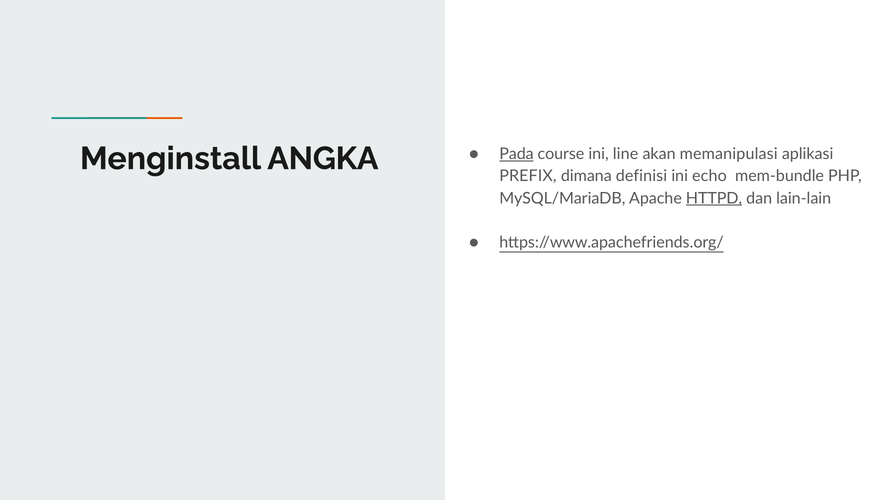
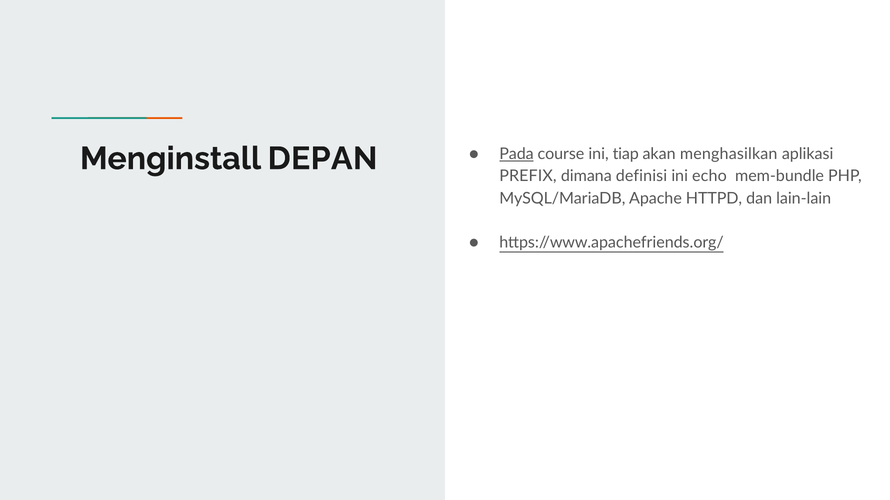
ANGKA: ANGKA -> DEPAN
line: line -> tiap
memanipulasi: memanipulasi -> menghasilkan
HTTPD underline: present -> none
